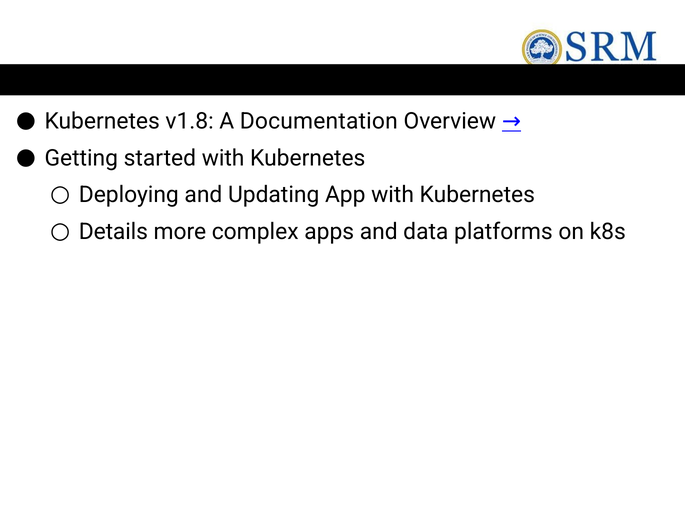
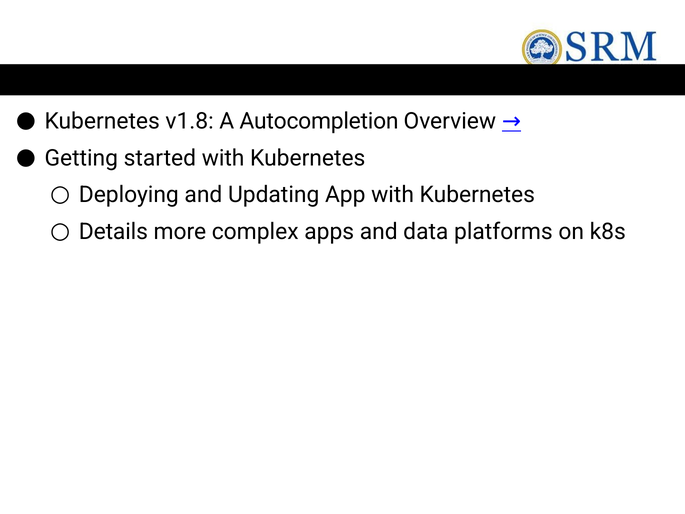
Documentation: Documentation -> Autocompletion
